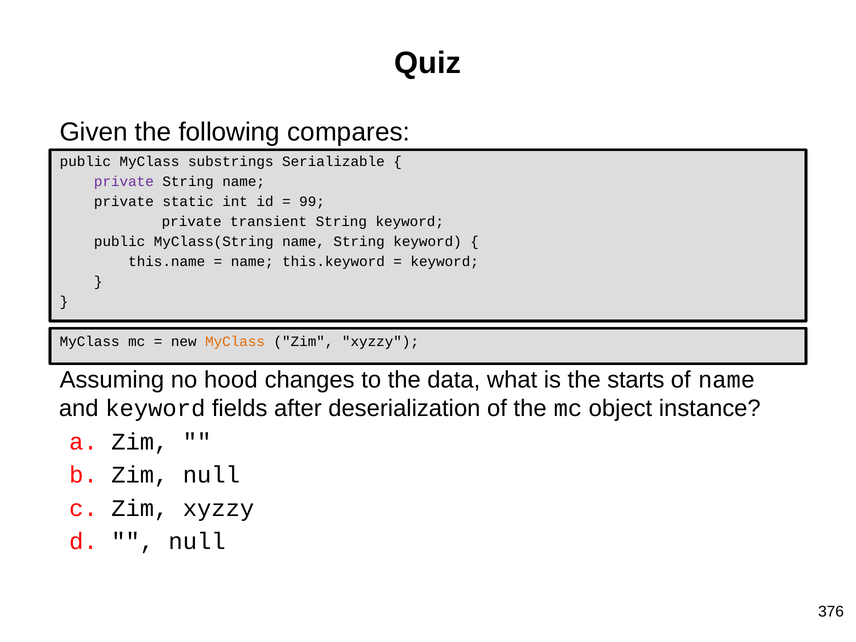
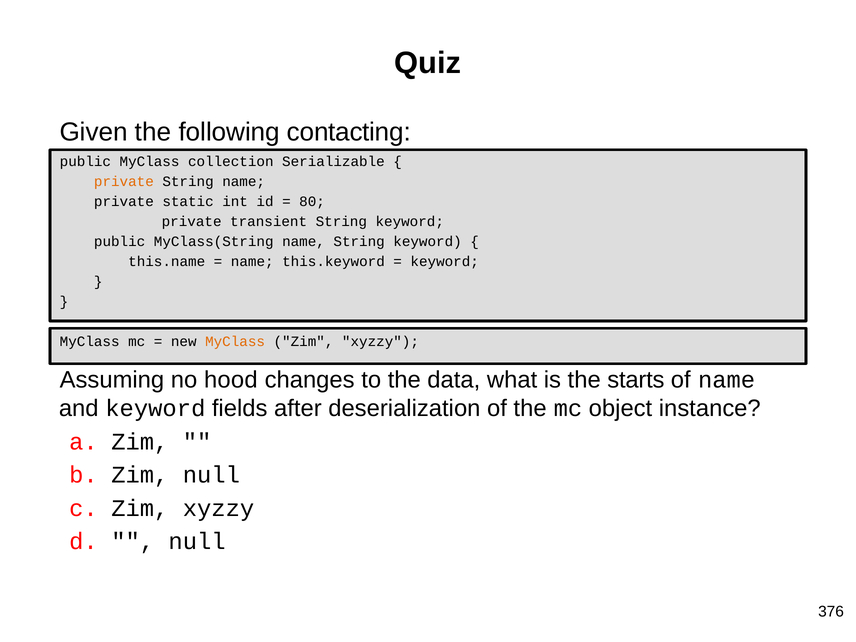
compares: compares -> contacting
substrings: substrings -> collection
private at (124, 182) colour: purple -> orange
99: 99 -> 80
